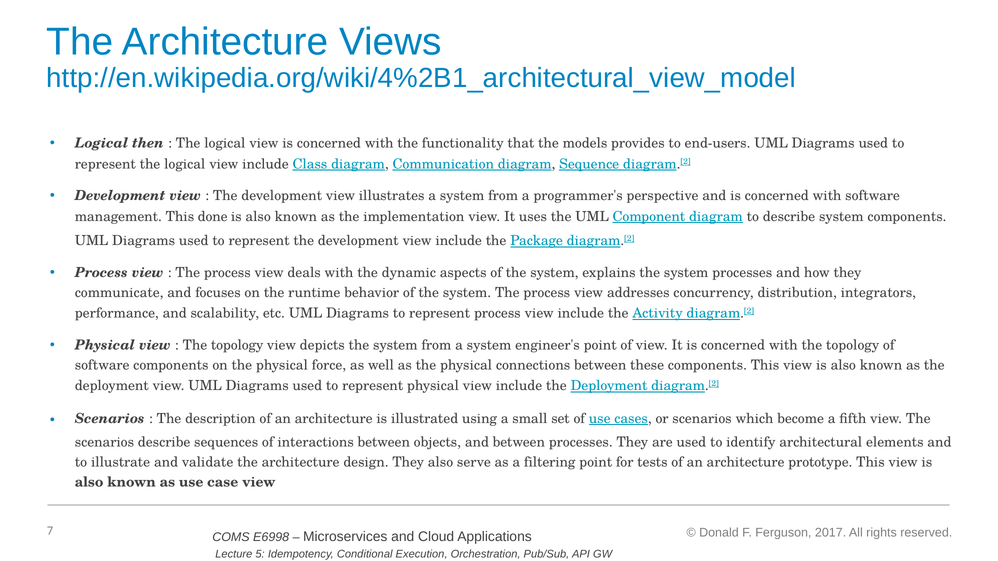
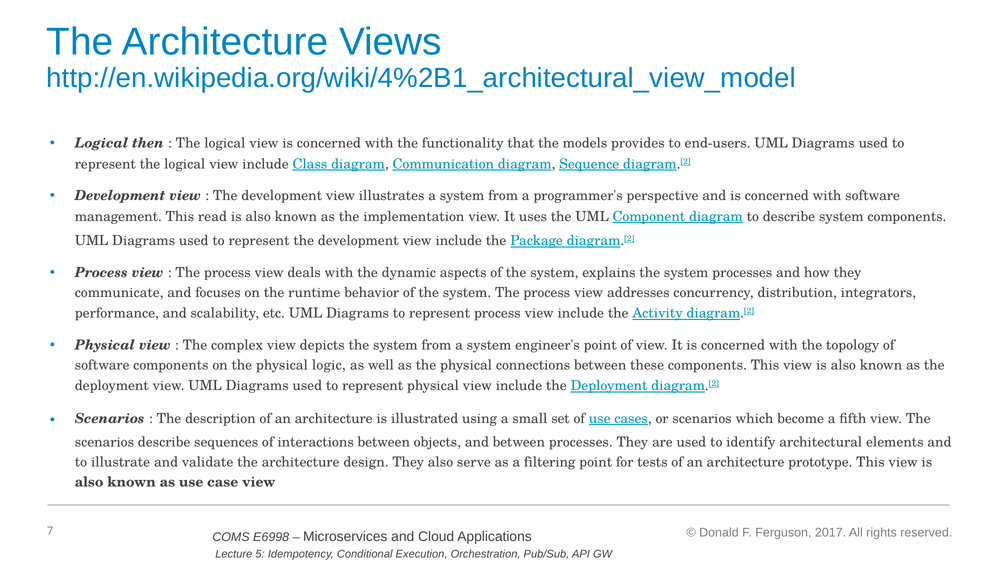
done: done -> read
topology at (237, 345): topology -> complex
force: force -> logic
